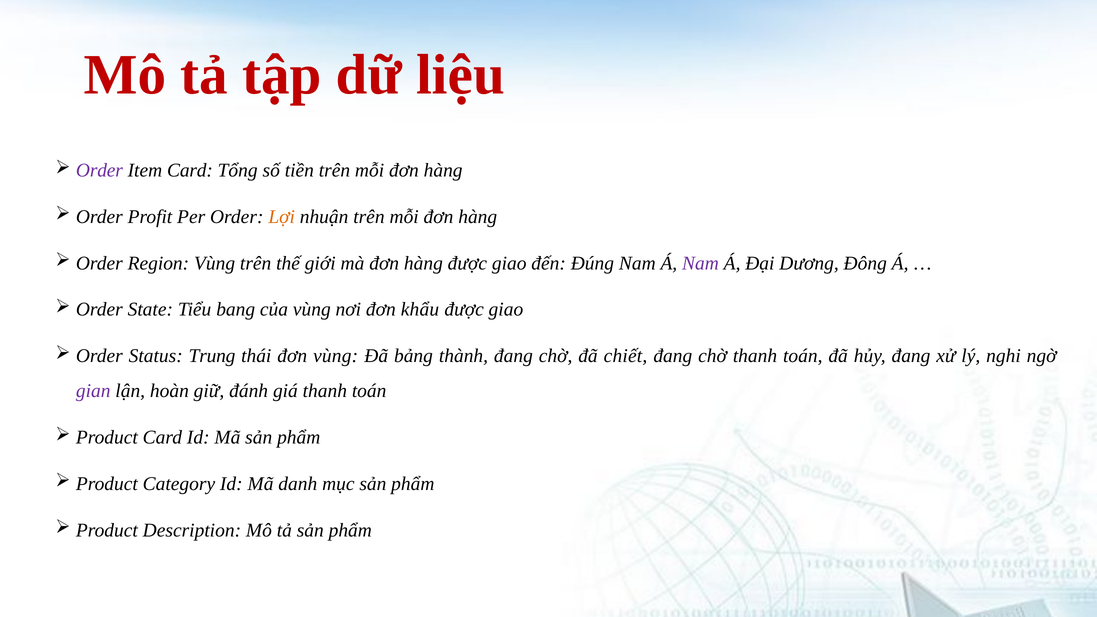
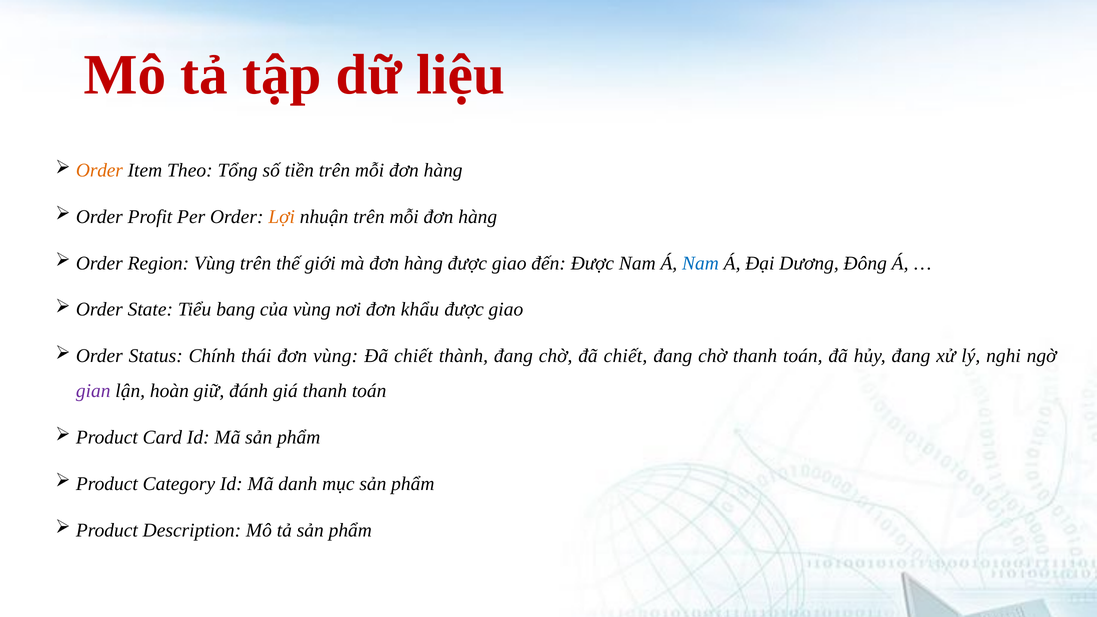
Order at (99, 170) colour: purple -> orange
Item Card: Card -> Theo
đến Đúng: Đúng -> Được
Nam at (700, 263) colour: purple -> blue
Trung: Trung -> Chính
bảng at (413, 356): bảng -> chiết
